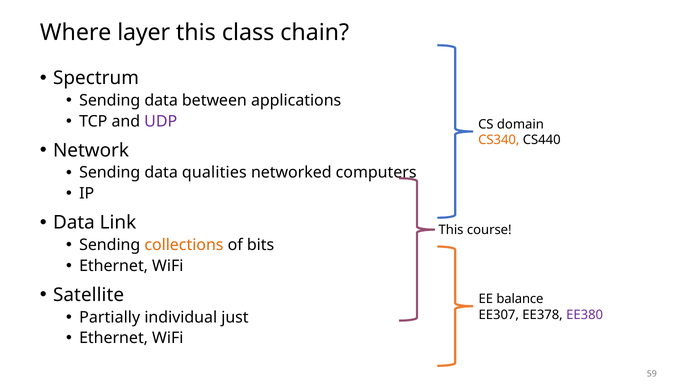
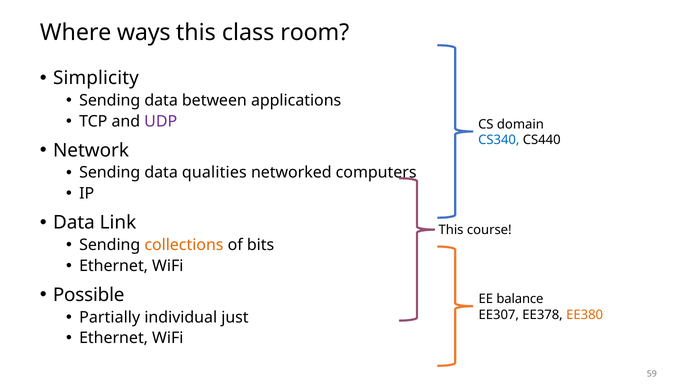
layer: layer -> ways
chain: chain -> room
Spectrum: Spectrum -> Simplicity
CS340 colour: orange -> blue
Satellite: Satellite -> Possible
EE380 colour: purple -> orange
